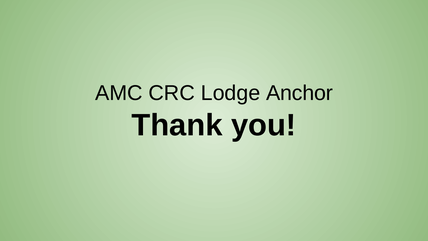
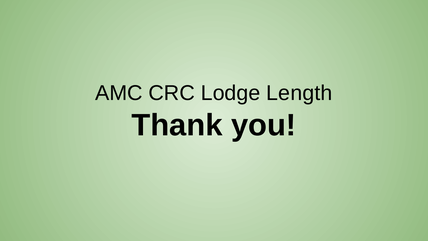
Anchor: Anchor -> Length
